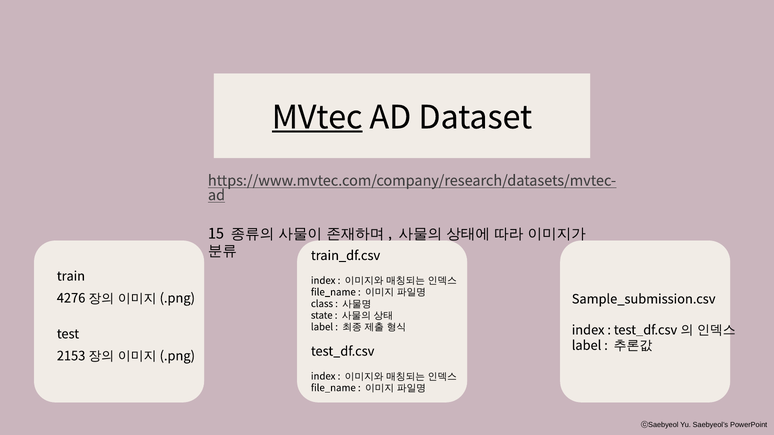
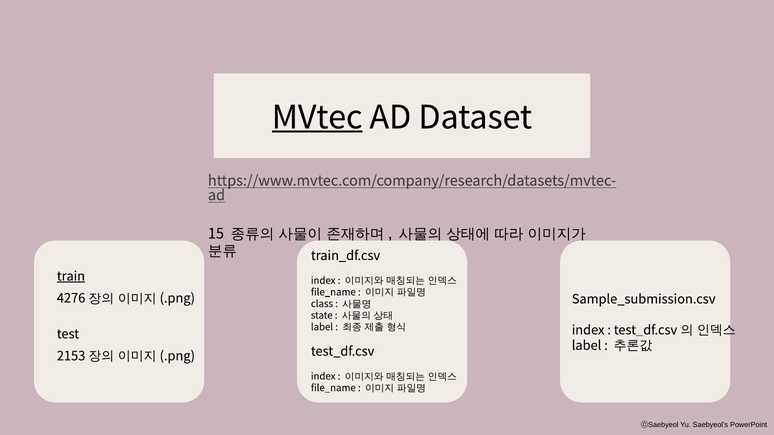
train underline: none -> present
